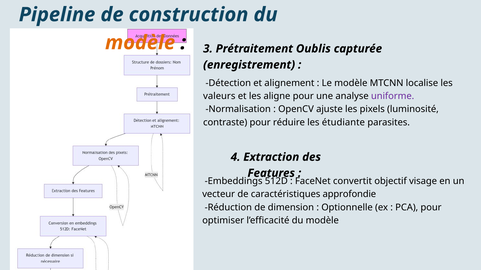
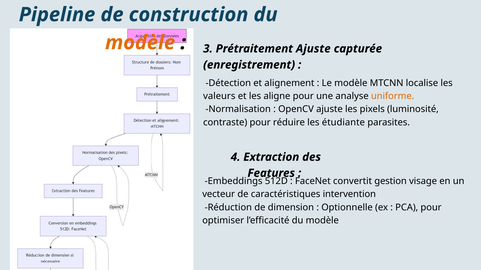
Prétraitement Oublis: Oublis -> Ajuste
uniforme colour: purple -> orange
objectif: objectif -> gestion
approfondie: approfondie -> intervention
